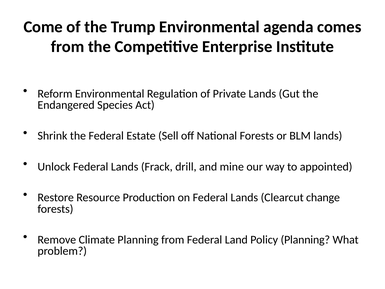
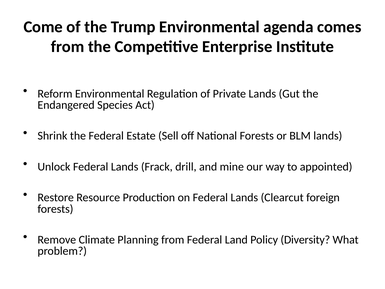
change: change -> foreign
Policy Planning: Planning -> Diversity
